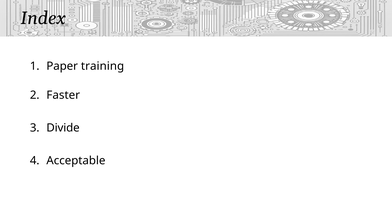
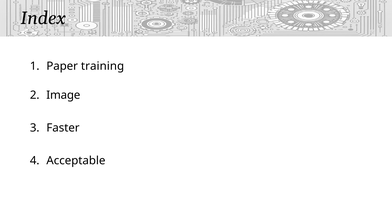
Faster: Faster -> Image
Divide: Divide -> Faster
